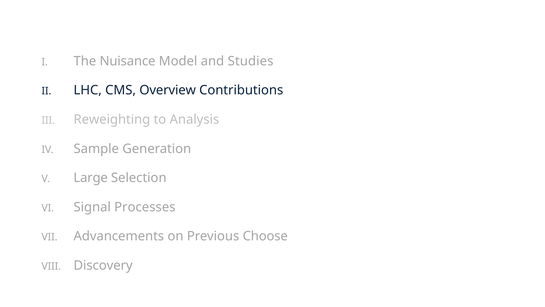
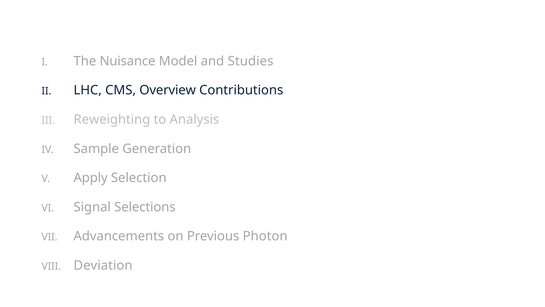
Large: Large -> Apply
Processes: Processes -> Selections
Choose: Choose -> Photon
Discovery: Discovery -> Deviation
